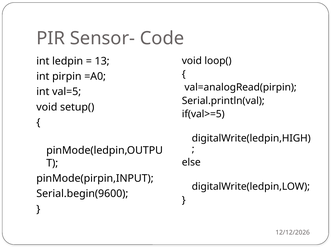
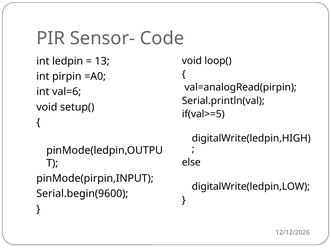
val=5: val=5 -> val=6
